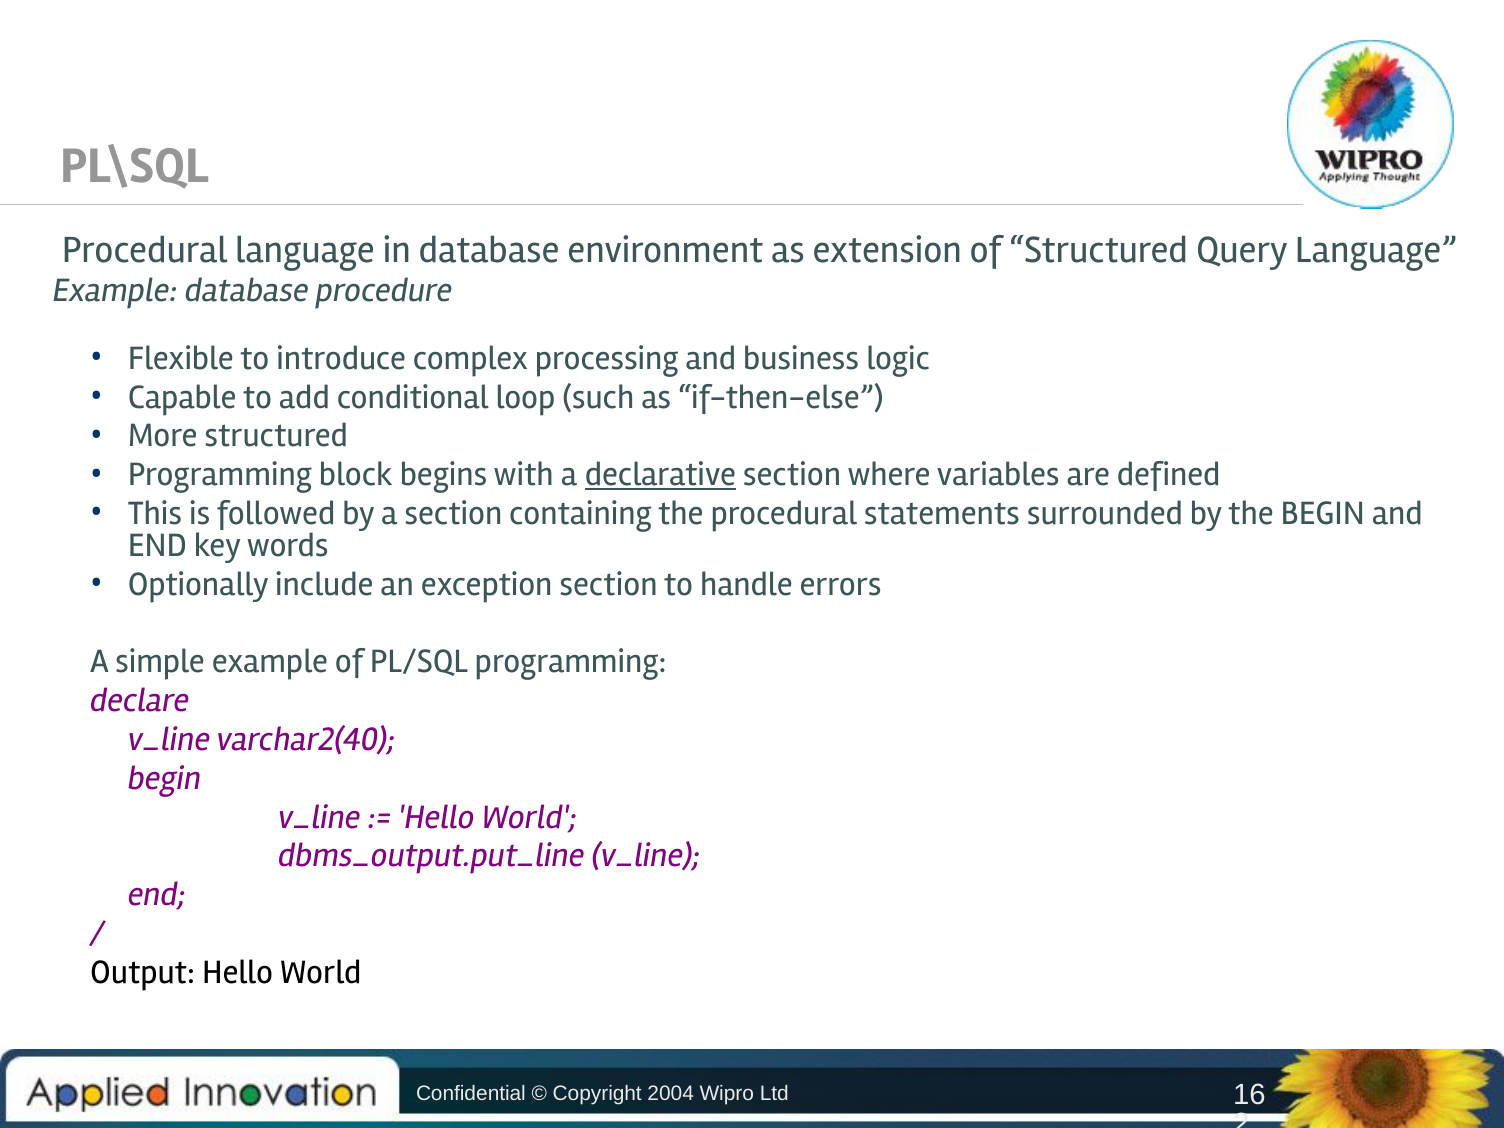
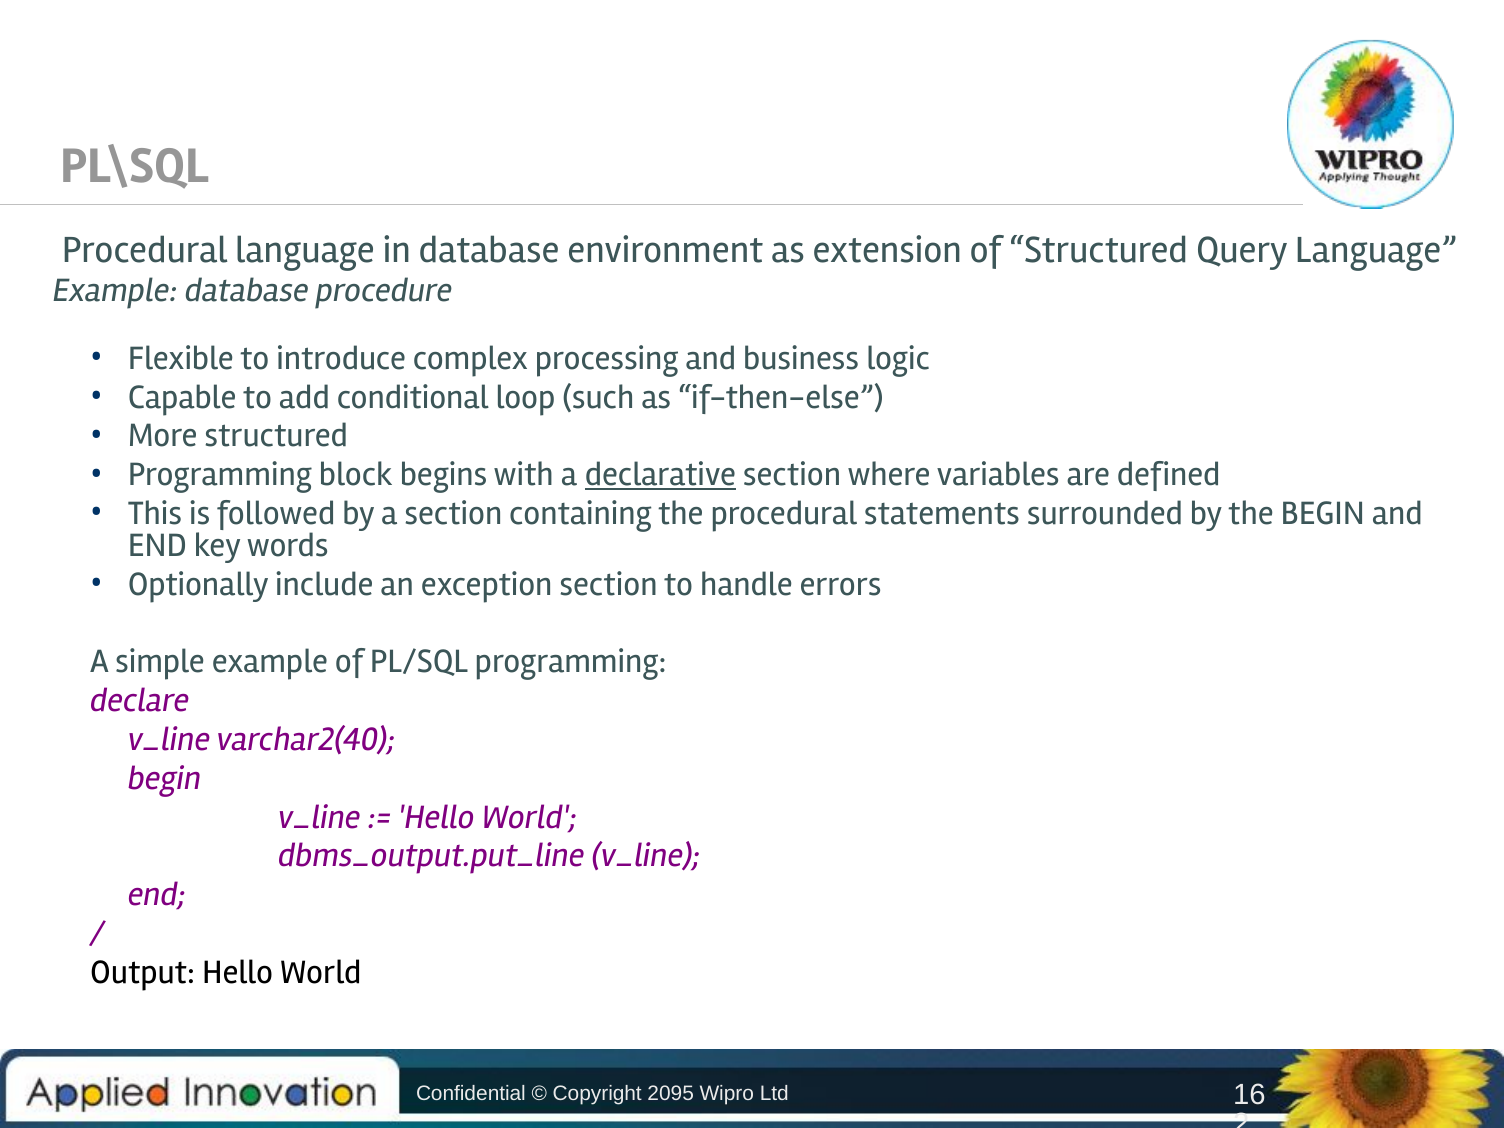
2004: 2004 -> 2095
